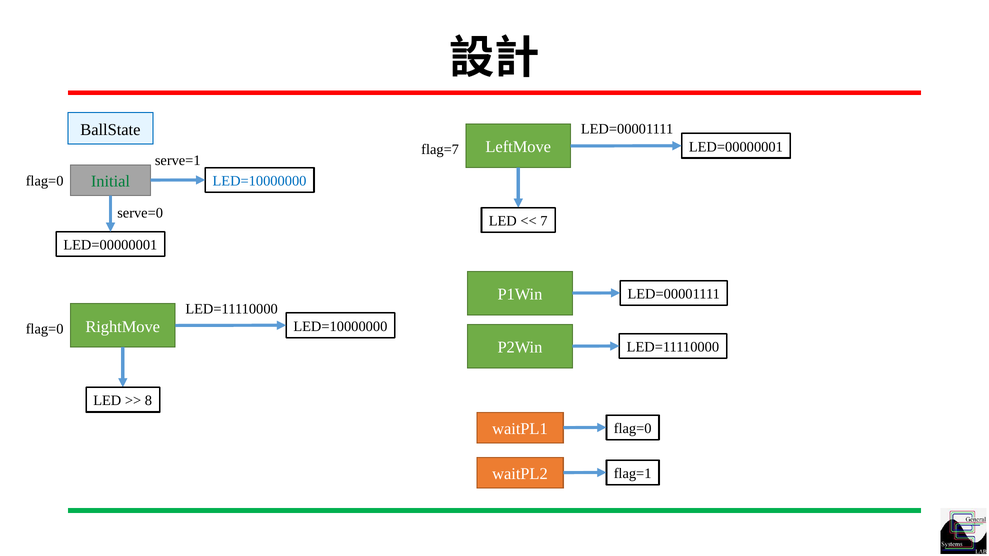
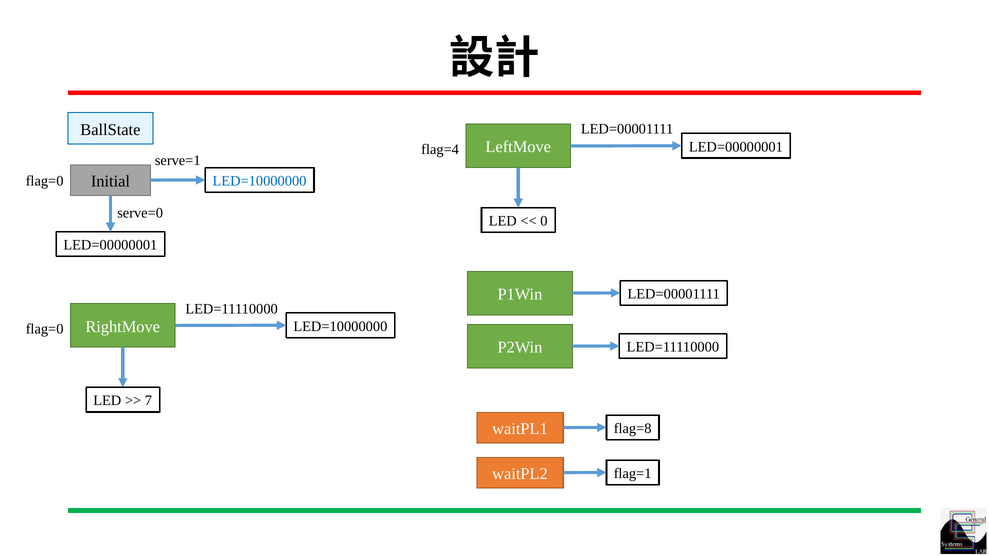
flag=7: flag=7 -> flag=4
Initial colour: green -> black
7: 7 -> 0
8: 8 -> 7
flag=0 at (633, 429): flag=0 -> flag=8
